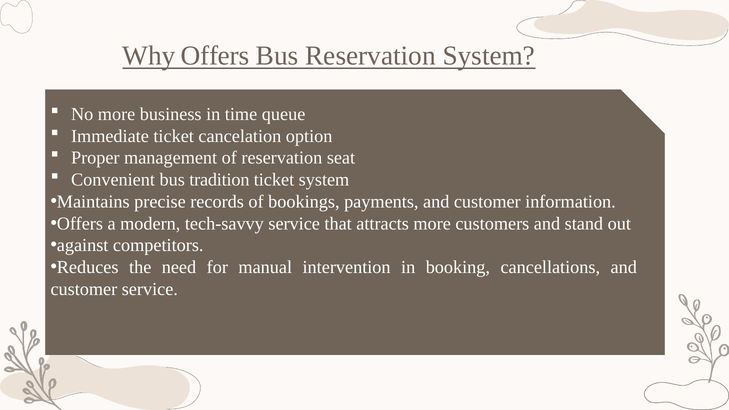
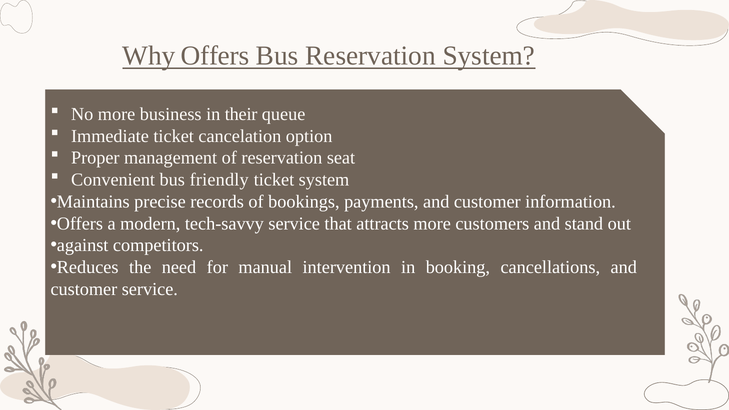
time: time -> their
tradition: tradition -> friendly
